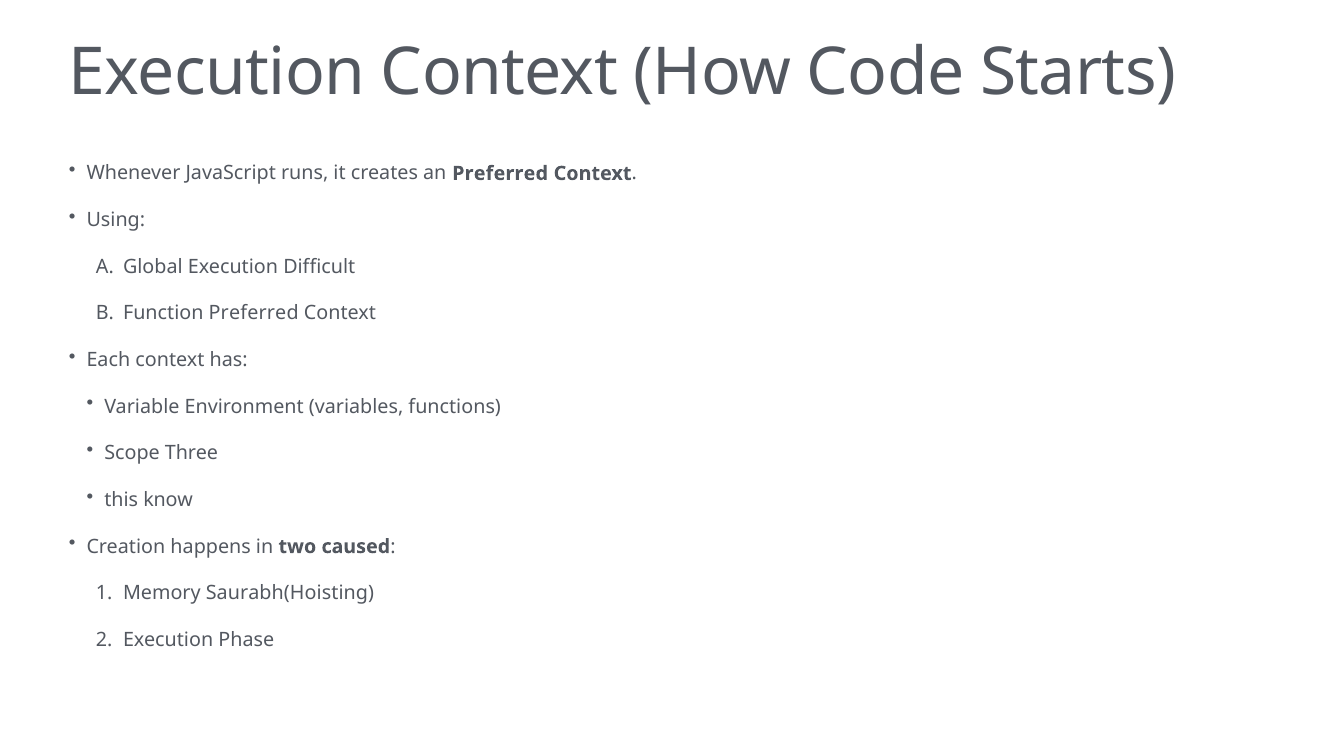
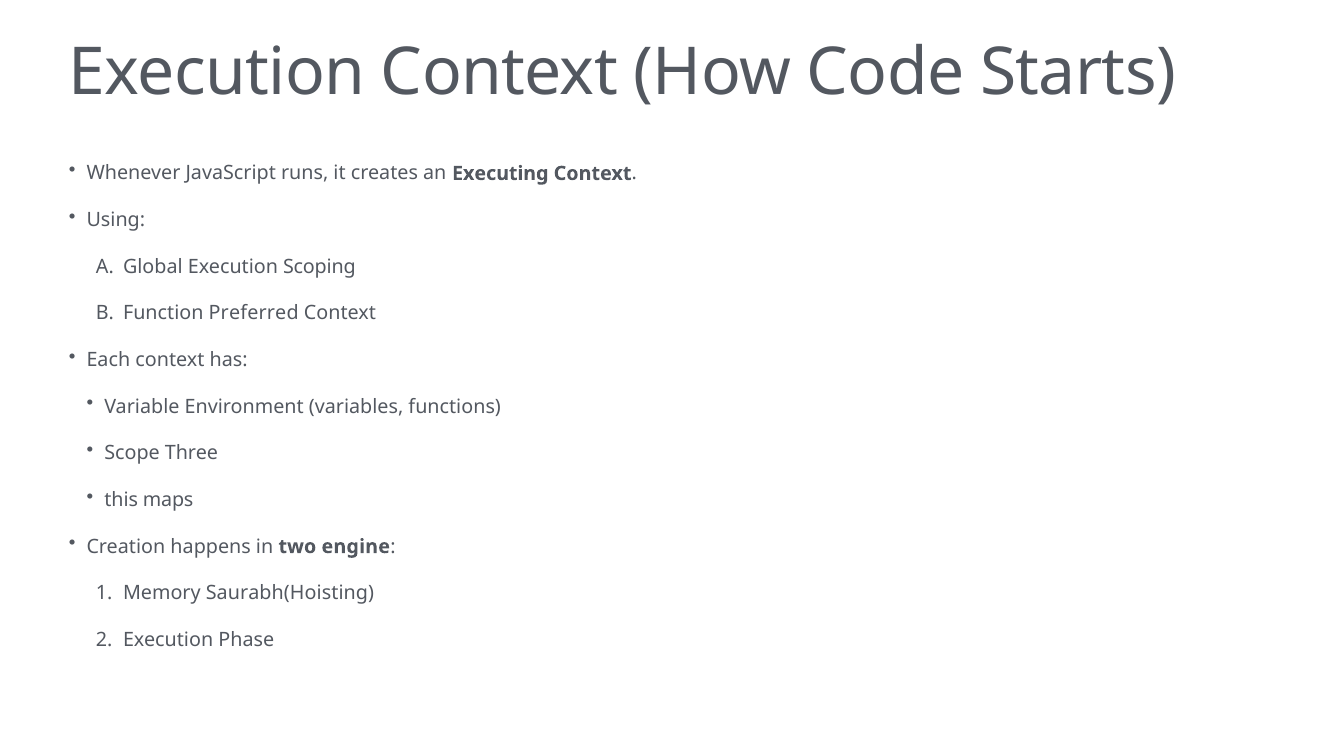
an Preferred: Preferred -> Executing
Difficult: Difficult -> Scoping
know: know -> maps
caused: caused -> engine
